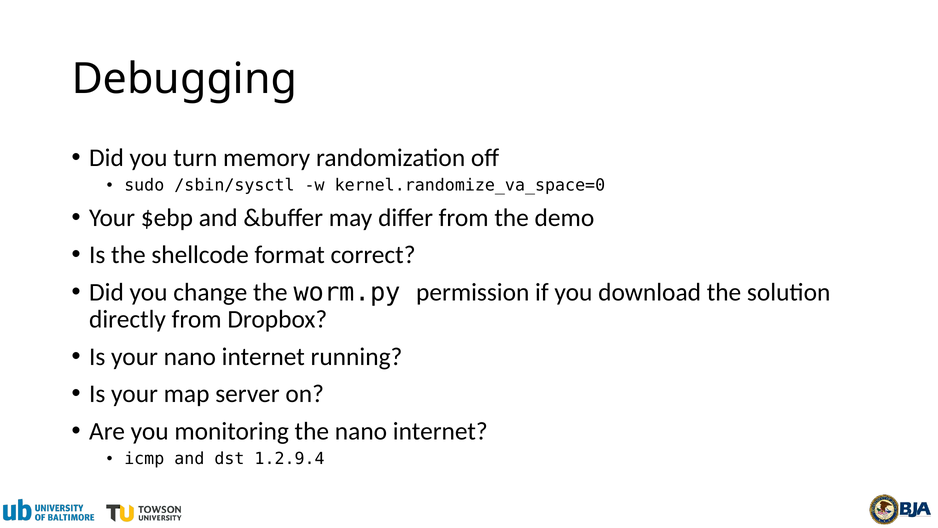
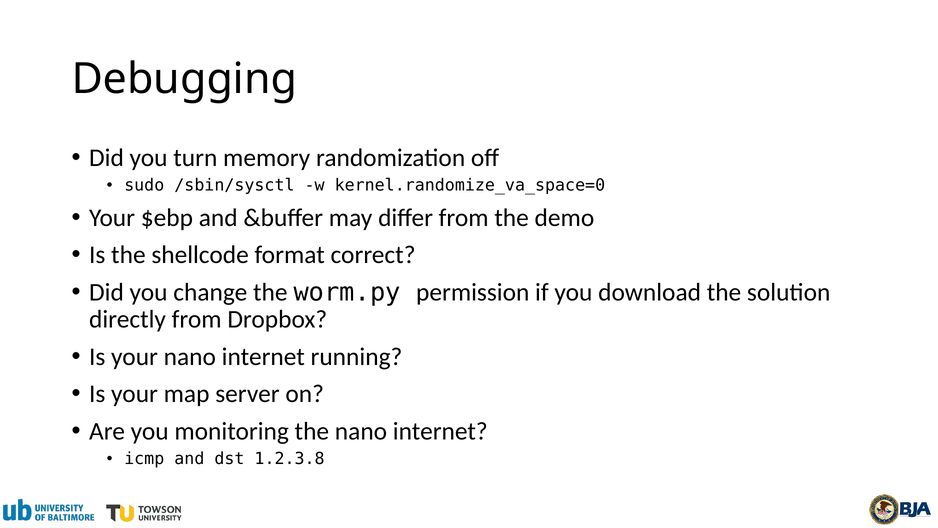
1.2.9.4: 1.2.9.4 -> 1.2.3.8
